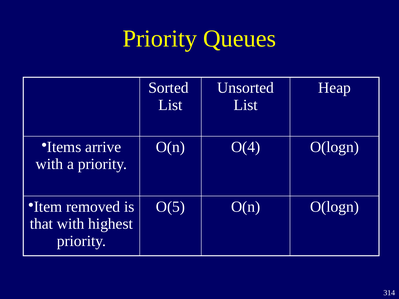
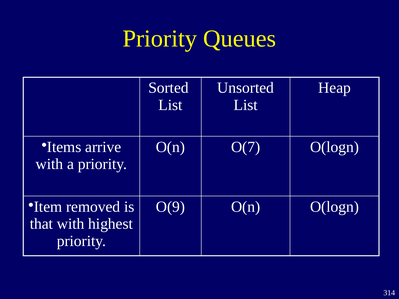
O(4: O(4 -> O(7
O(5: O(5 -> O(9
